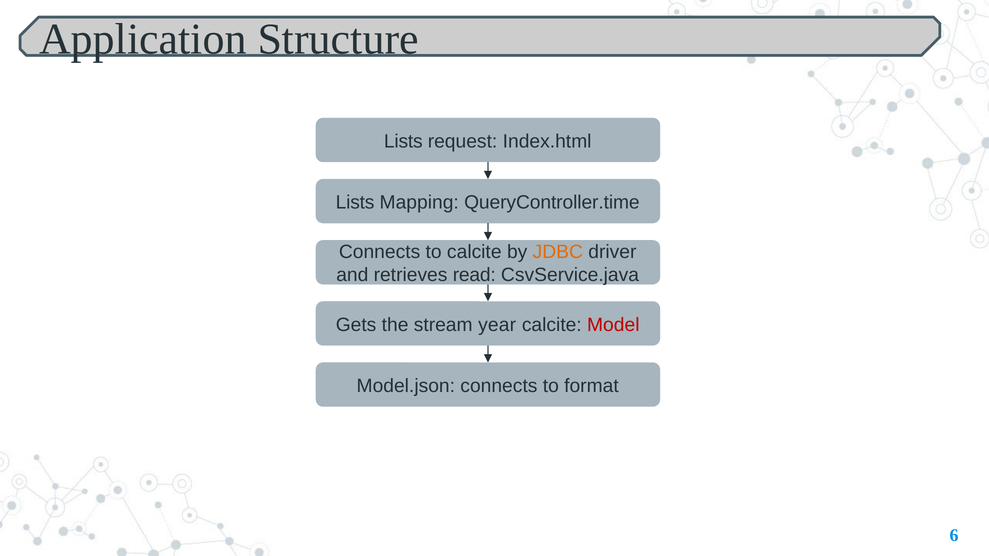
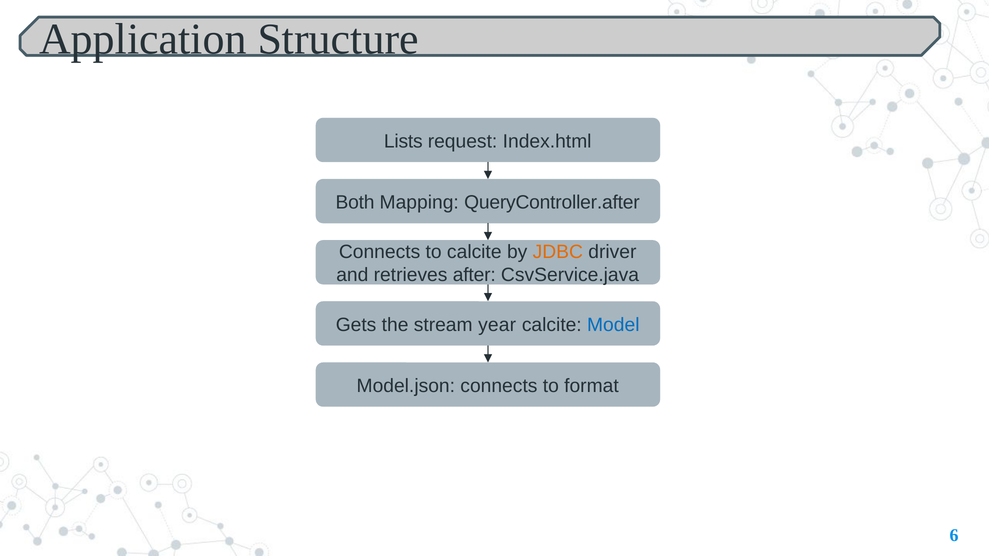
Lists at (355, 203): Lists -> Both
QueryController.time: QueryController.time -> QueryController.after
read: read -> after
Model colour: red -> blue
